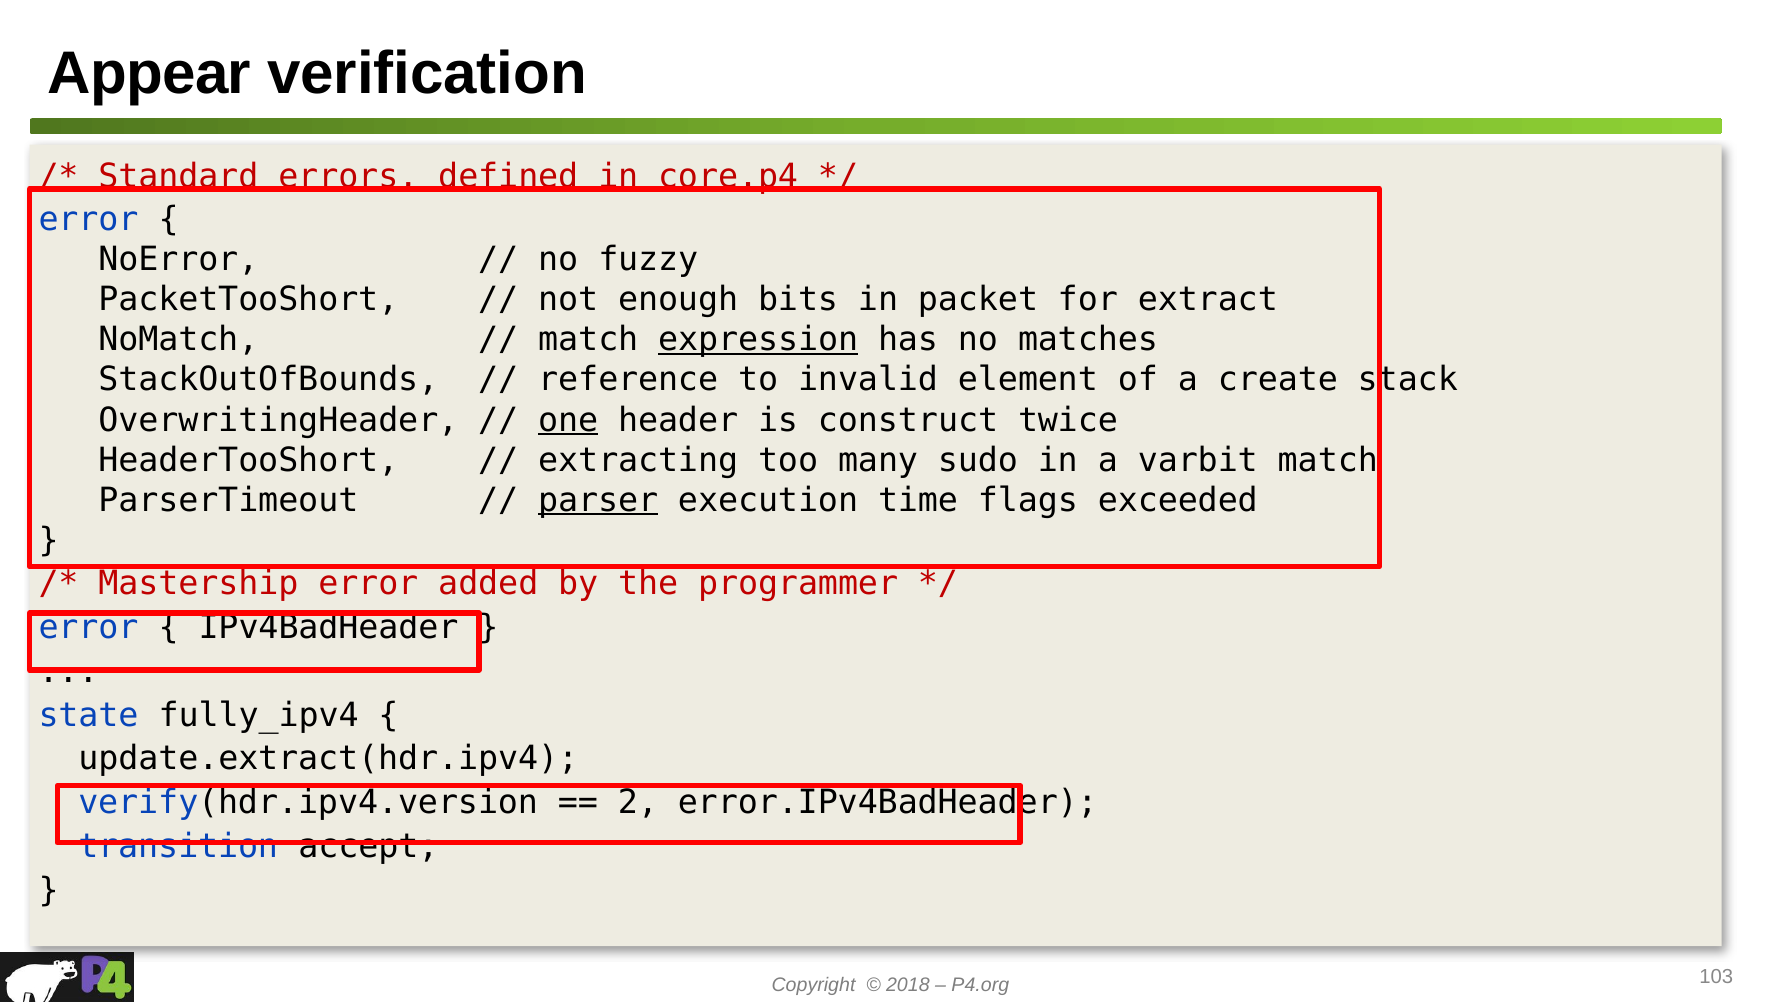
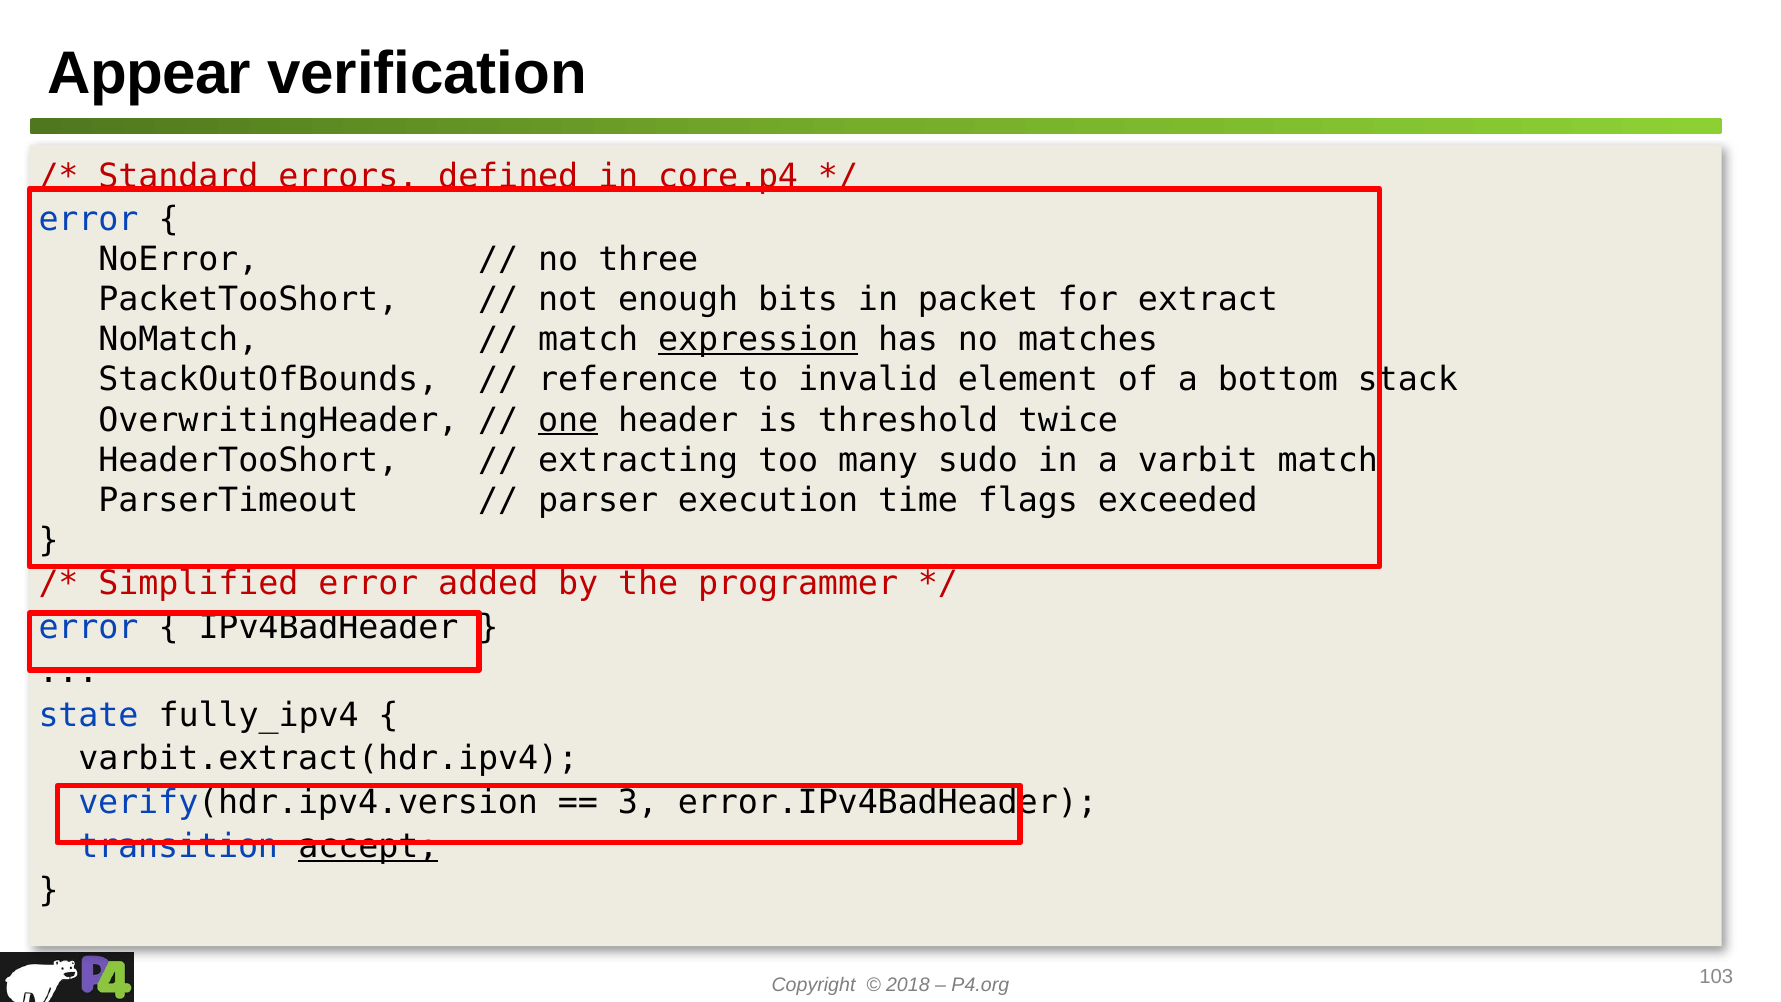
fuzzy: fuzzy -> three
create: create -> bottom
construct: construct -> threshold
parser underline: present -> none
Mastership: Mastership -> Simplified
update.extract(hdr.ipv4: update.extract(hdr.ipv4 -> varbit.extract(hdr.ipv4
2: 2 -> 3
accept underline: none -> present
